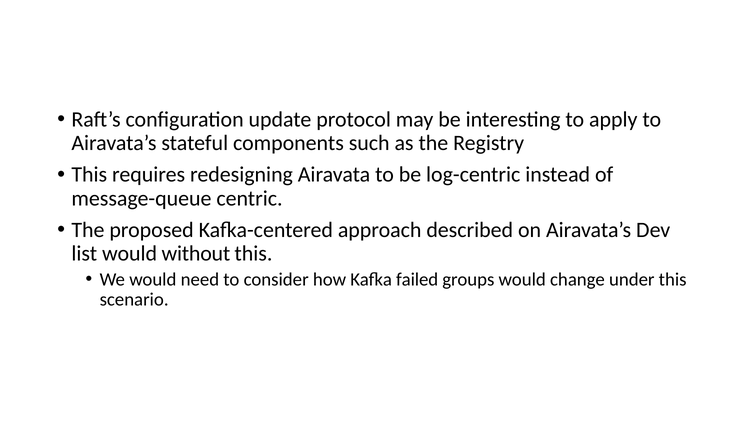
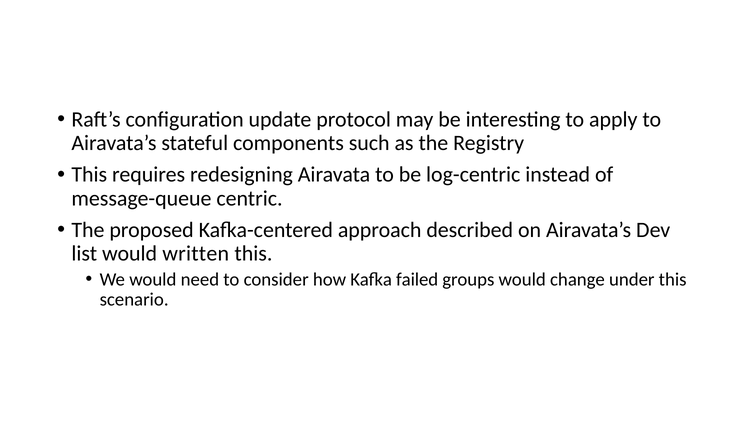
without: without -> written
